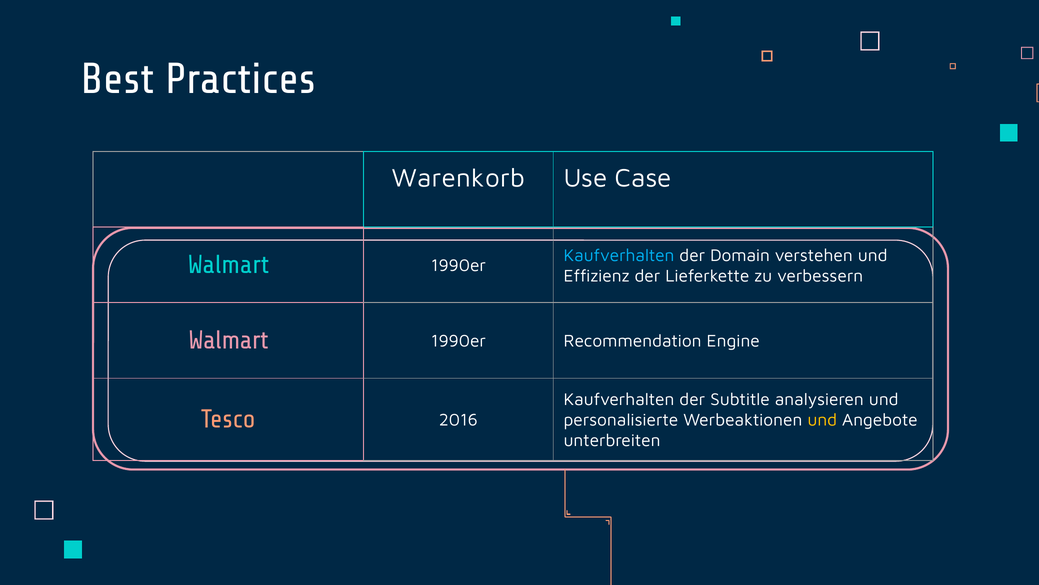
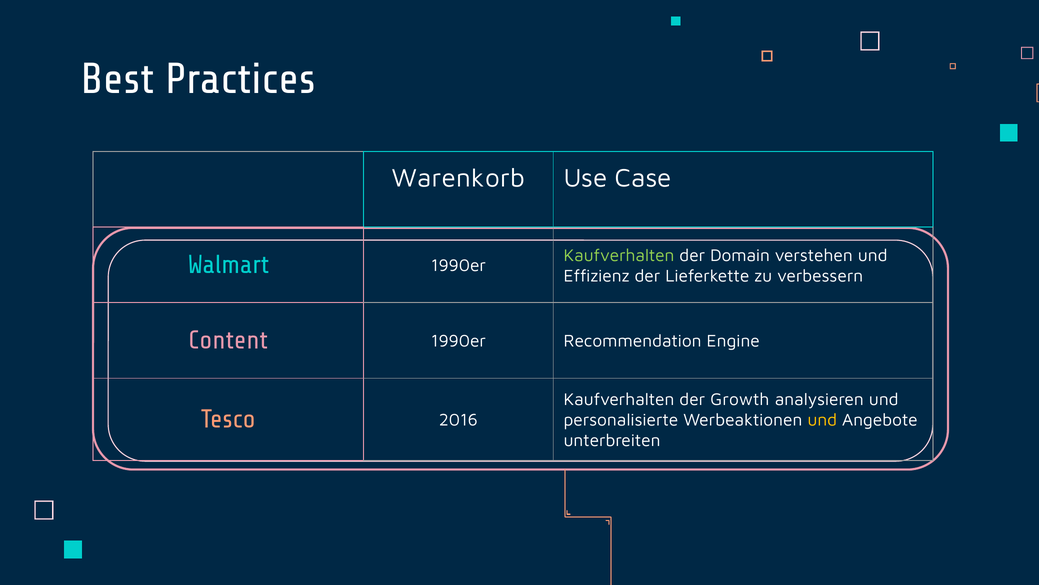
Kaufverhalten at (619, 255) colour: light blue -> light green
Walmart at (228, 340): Walmart -> Content
Subtitle: Subtitle -> Growth
